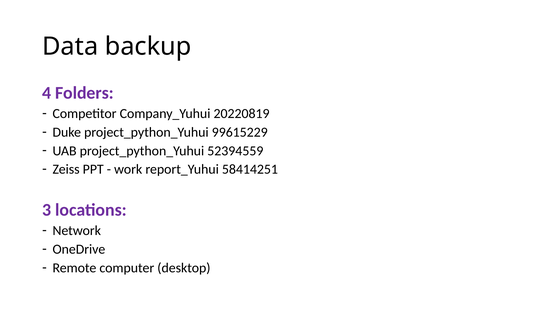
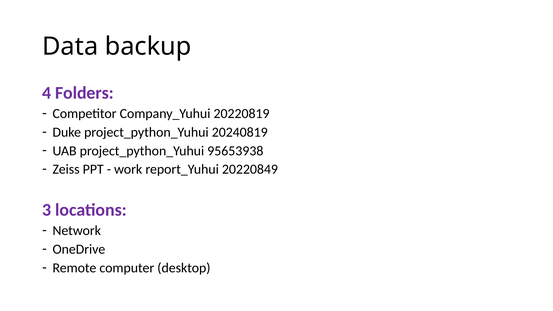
99615229: 99615229 -> 20240819
52394559: 52394559 -> 95653938
58414251: 58414251 -> 20220849
